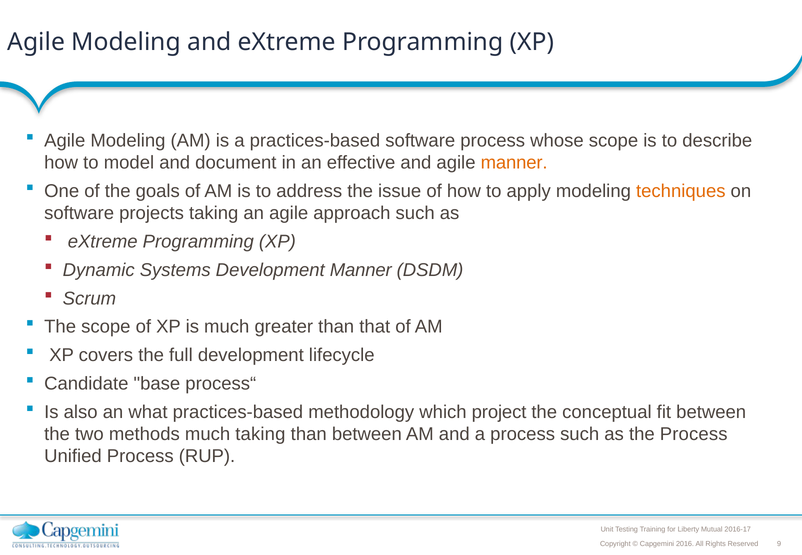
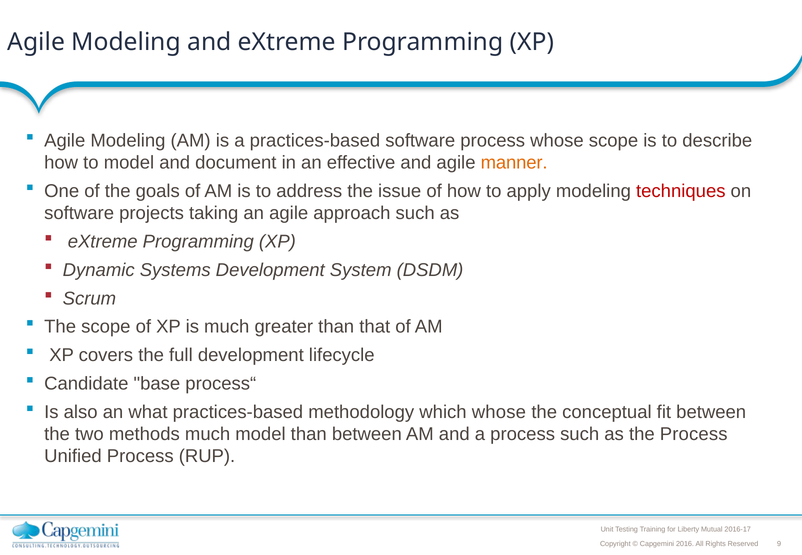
techniques colour: orange -> red
Development Manner: Manner -> System
which project: project -> whose
much taking: taking -> model
